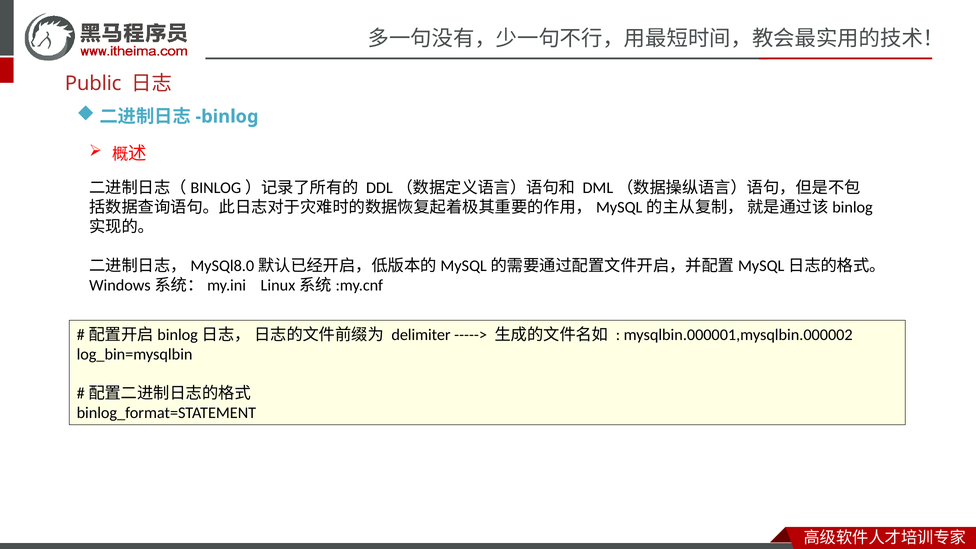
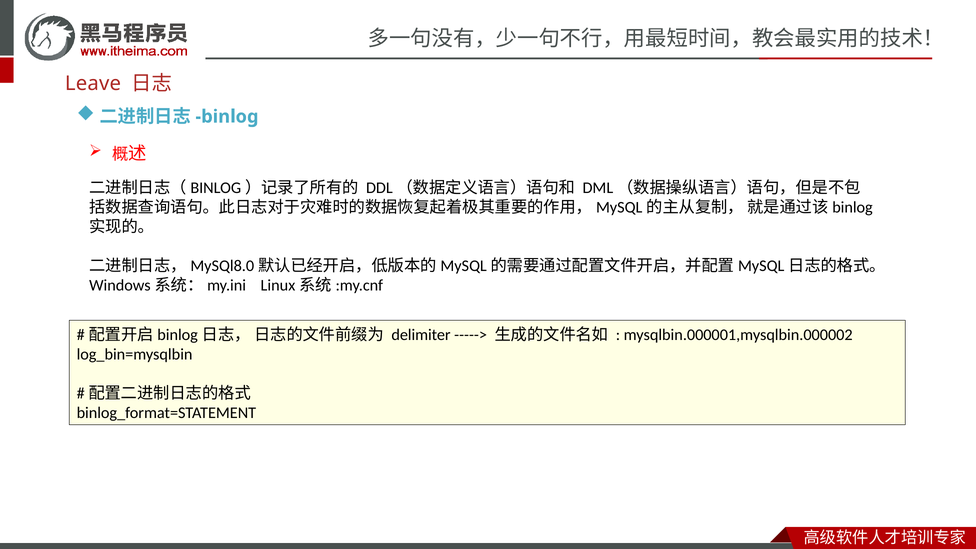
Public: Public -> Leave
